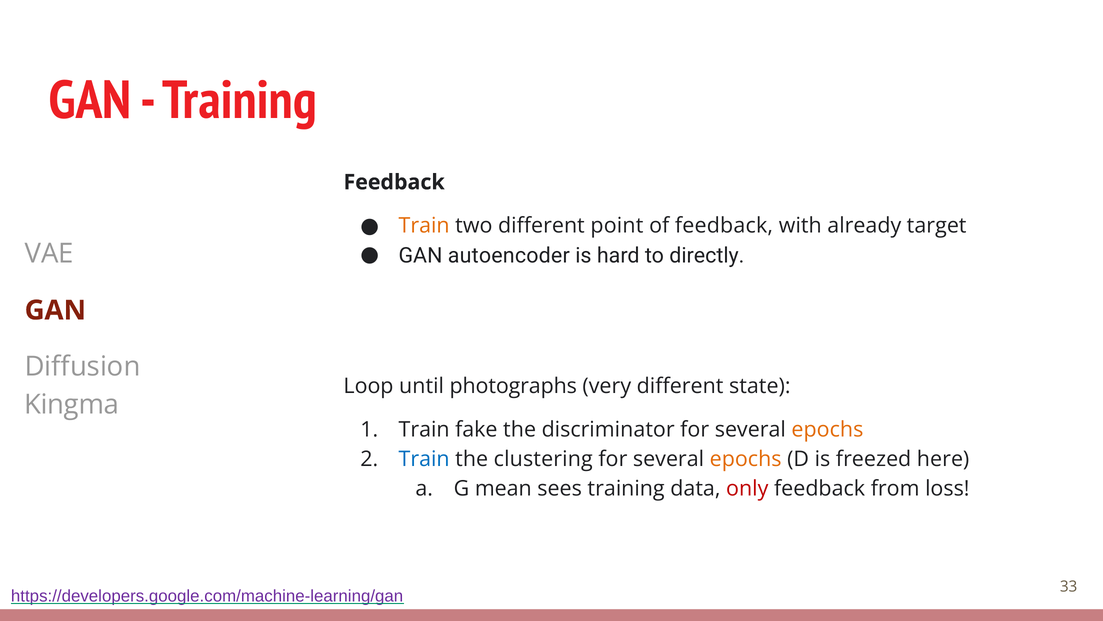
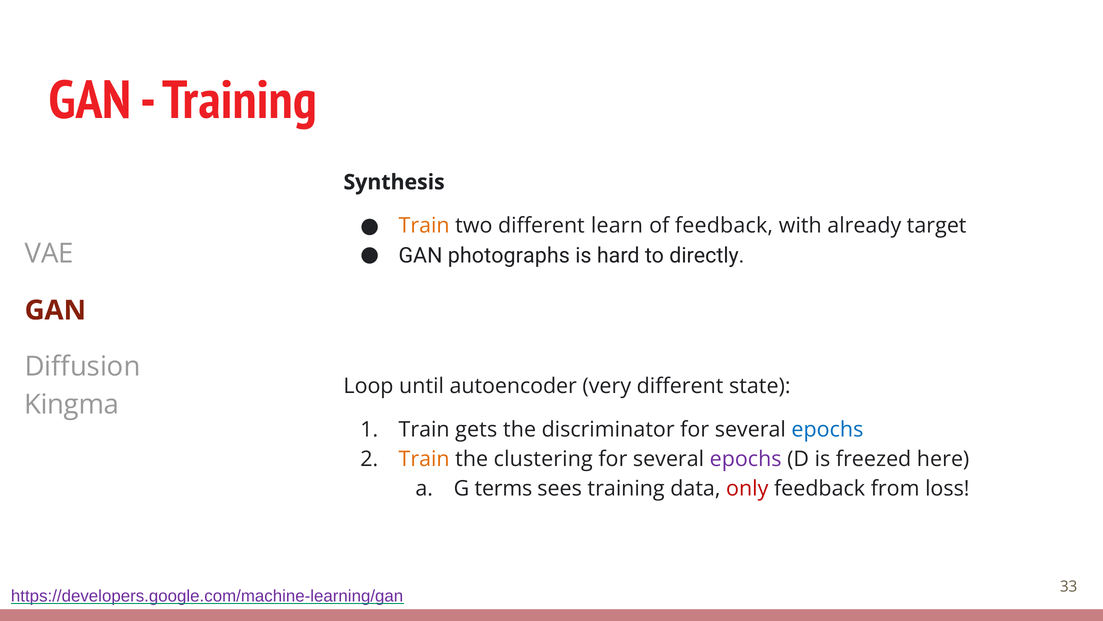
Feedback at (394, 182): Feedback -> Synthesis
point: point -> learn
autoencoder: autoencoder -> photographs
photographs: photographs -> autoencoder
fake: fake -> gets
epochs at (827, 429) colour: orange -> blue
Train at (424, 459) colour: blue -> orange
epochs at (746, 459) colour: orange -> purple
mean: mean -> terms
